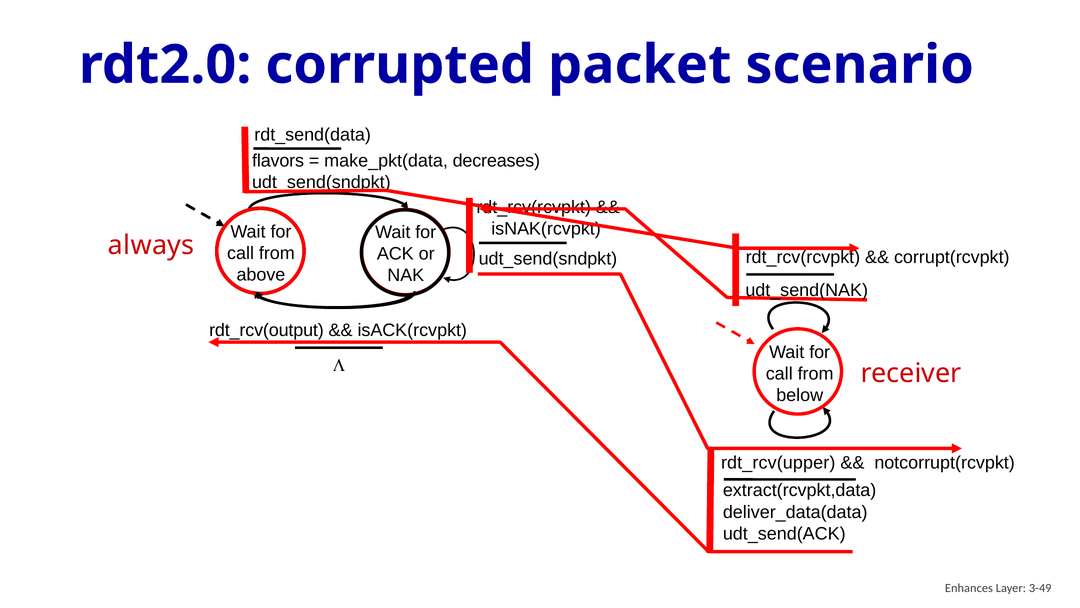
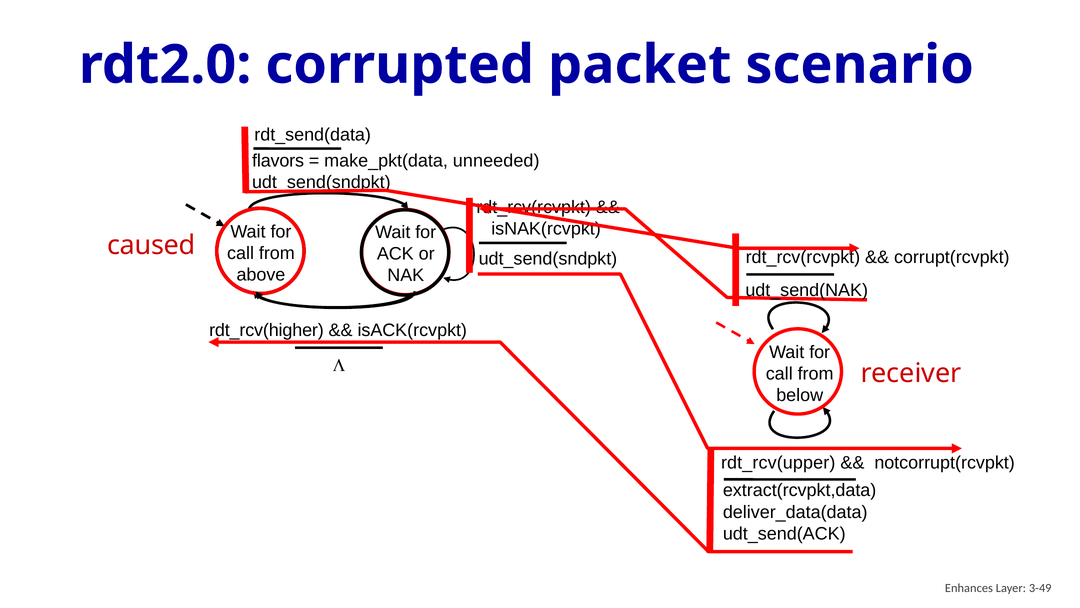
decreases: decreases -> unneeded
always: always -> caused
rdt_rcv(output: rdt_rcv(output -> rdt_rcv(higher
